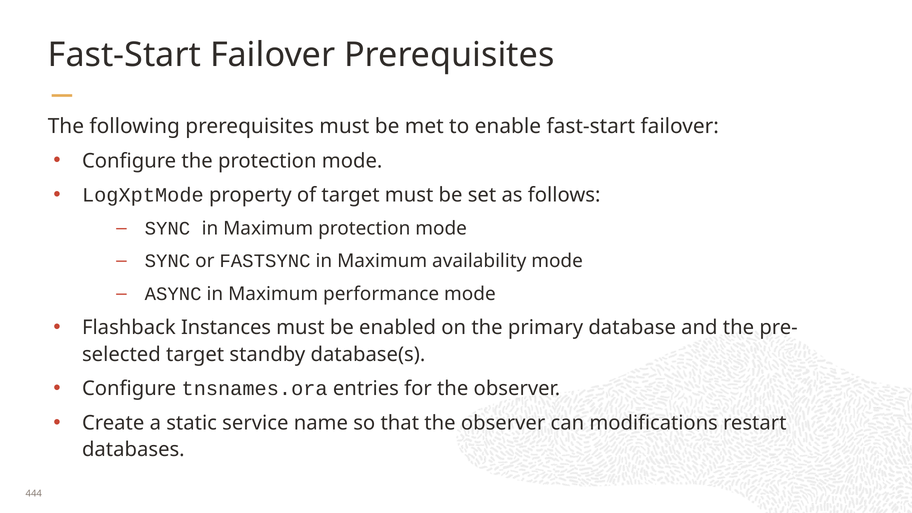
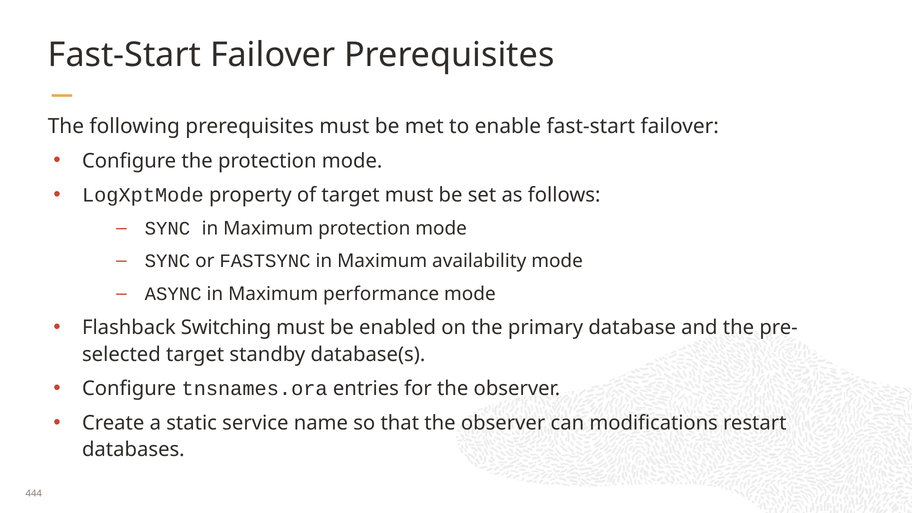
Instances: Instances -> Switching
